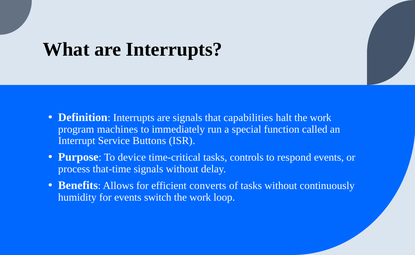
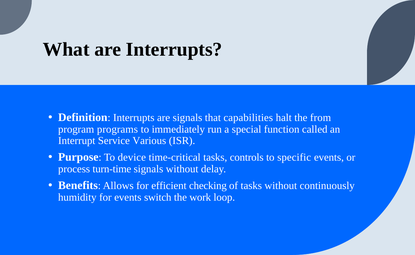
halt the work: work -> from
machines: machines -> programs
Buttons: Buttons -> Various
respond: respond -> specific
that-time: that-time -> turn-time
converts: converts -> checking
